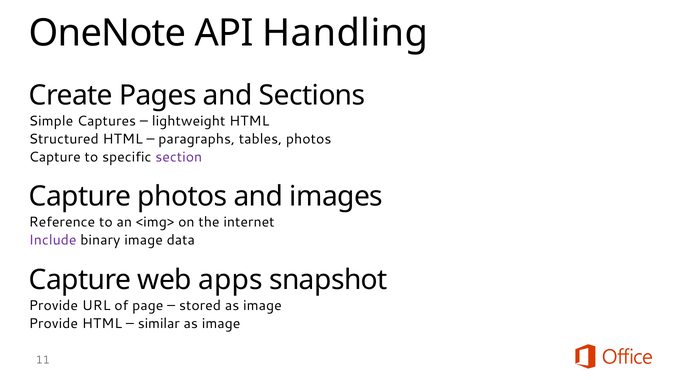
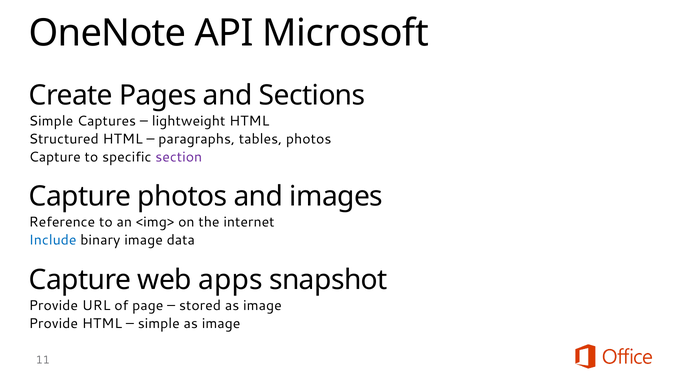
Handling: Handling -> Microsoft
Include colour: purple -> blue
similar at (159, 324): similar -> simple
